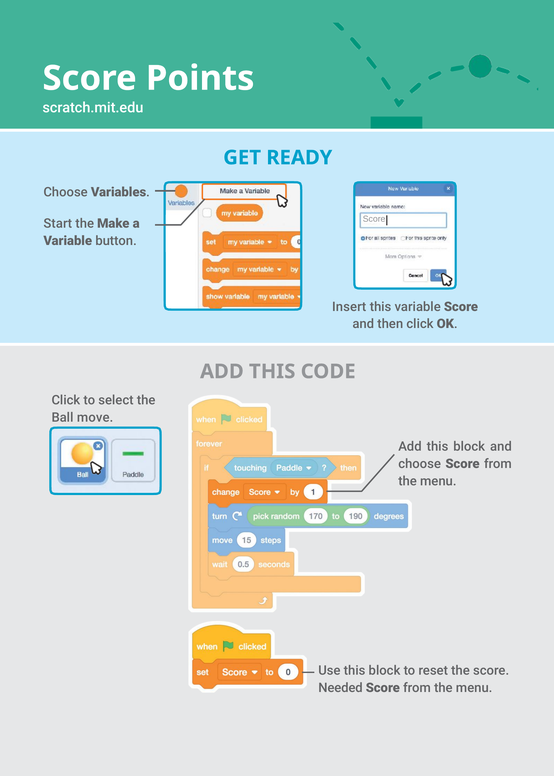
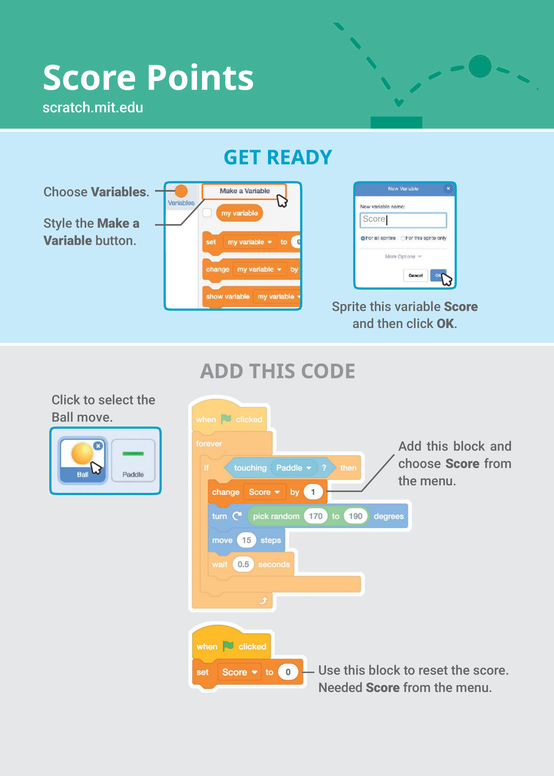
Start: Start -> Style
Insert: Insert -> Sprite
